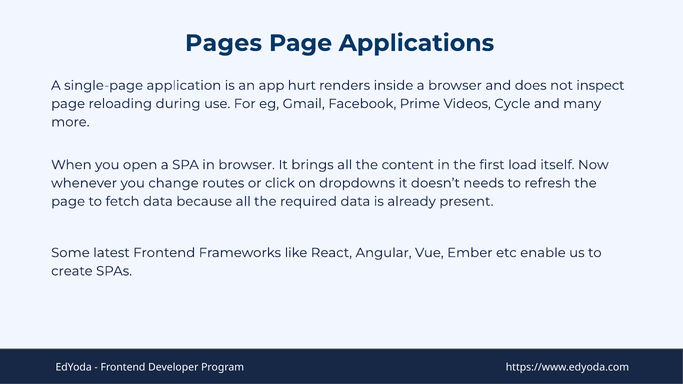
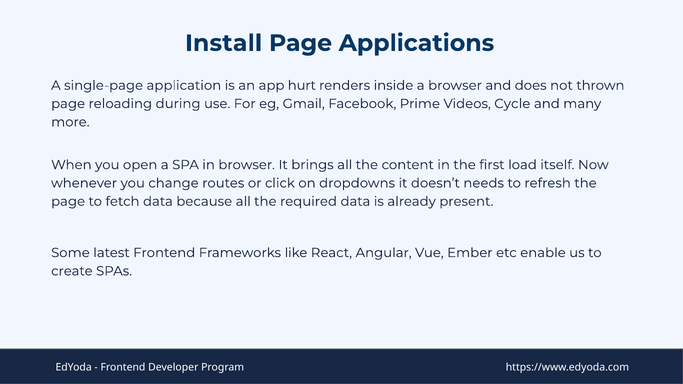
Pages: Pages -> Install
inspect: inspect -> thrown
